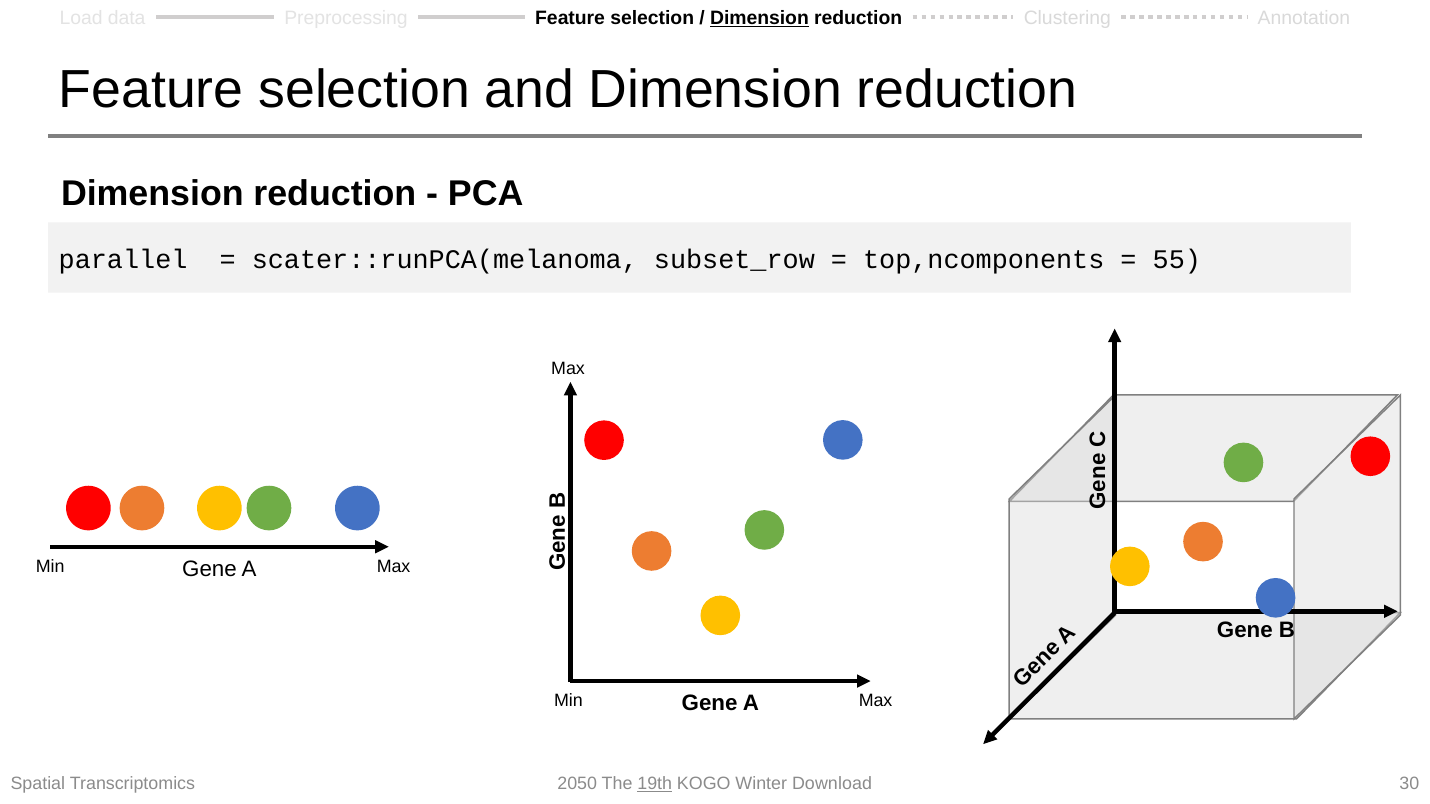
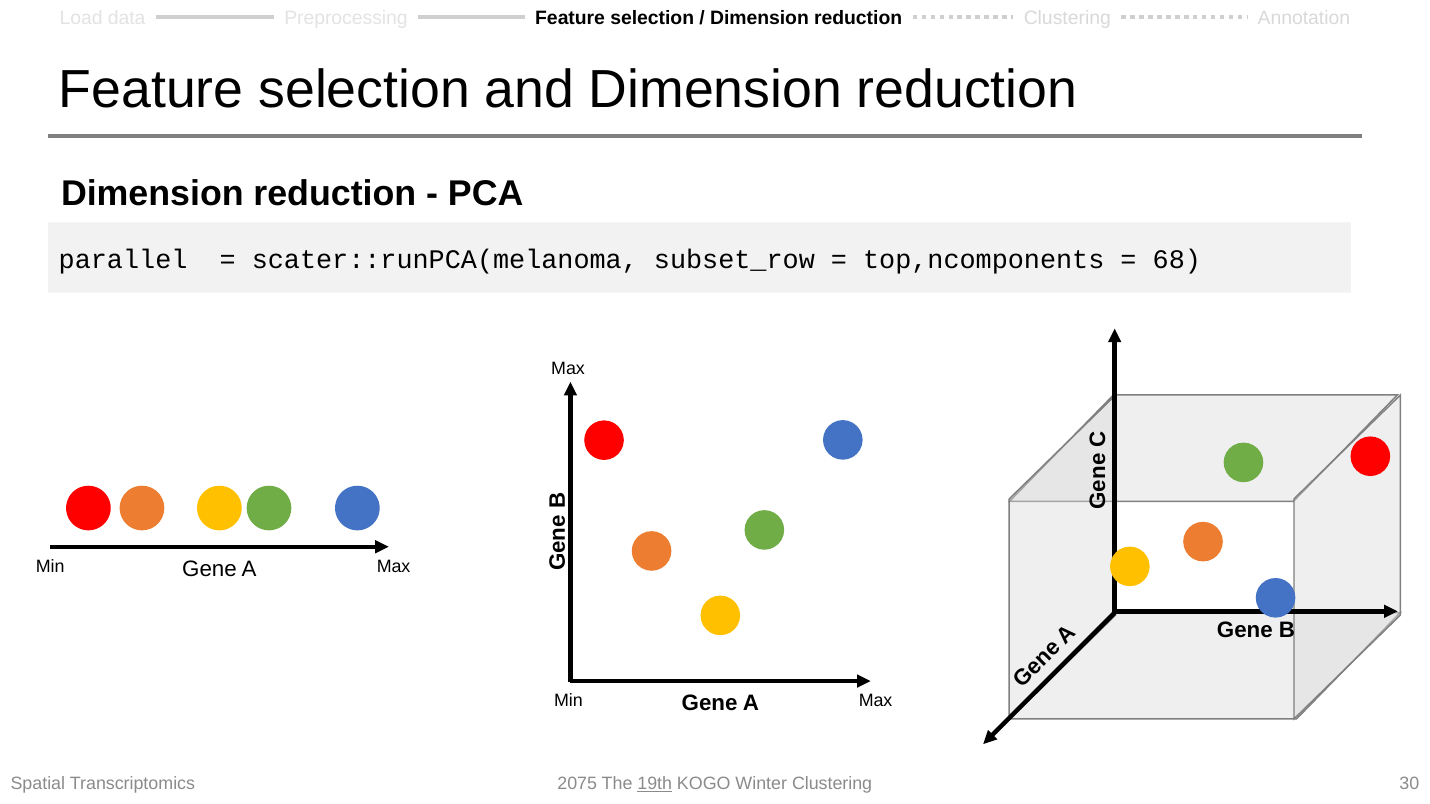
Dimension at (759, 18) underline: present -> none
55: 55 -> 68
2050: 2050 -> 2075
Winter Download: Download -> Clustering
